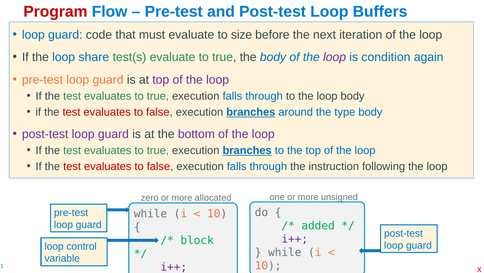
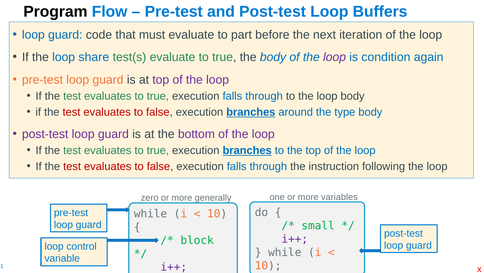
Program colour: red -> black
size: size -> part
unsigned: unsigned -> variables
allocated: allocated -> generally
added: added -> small
